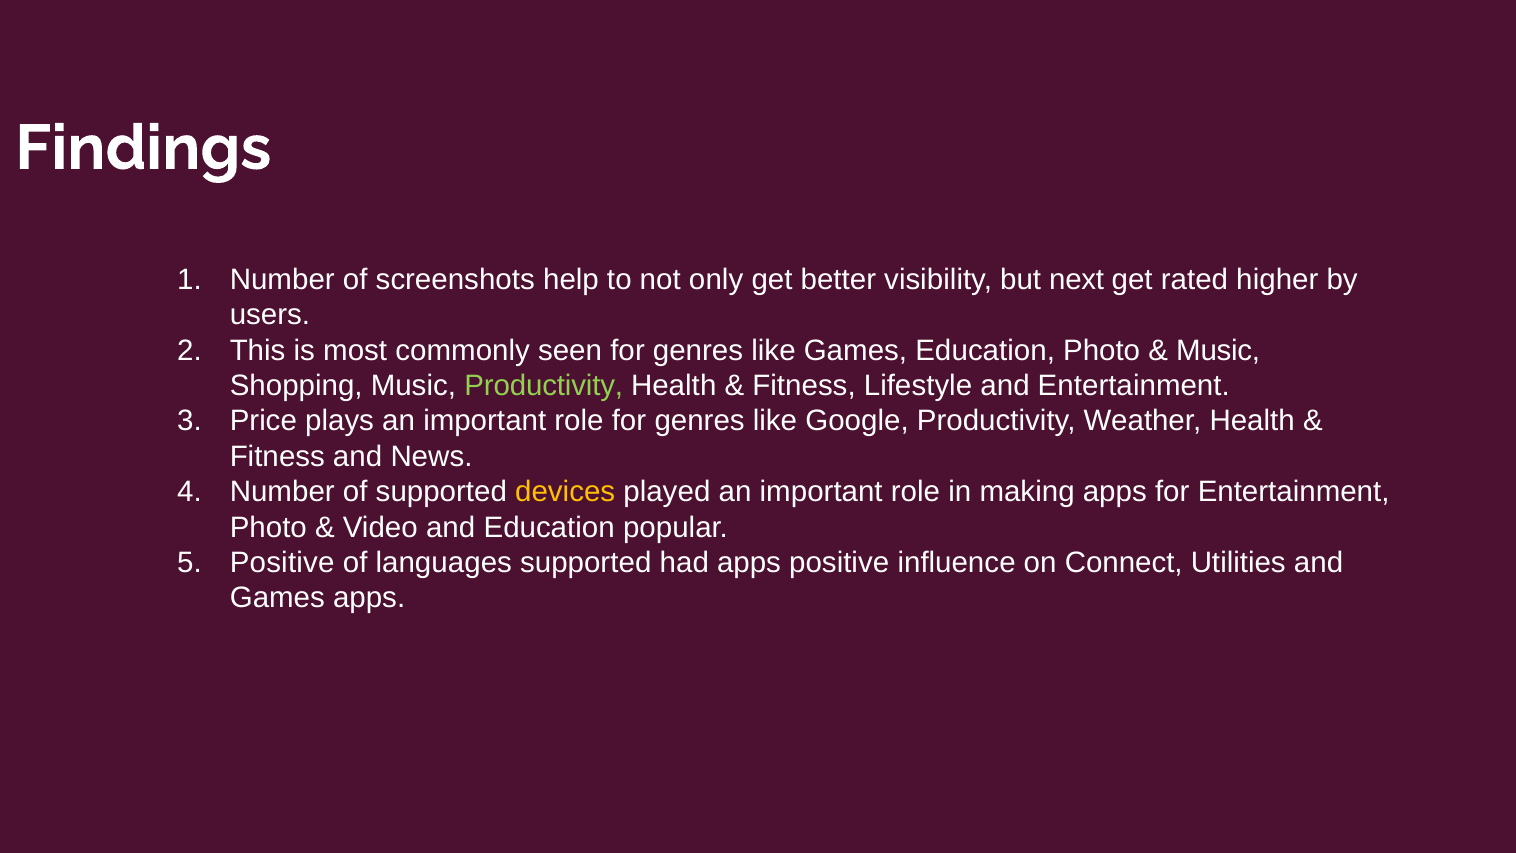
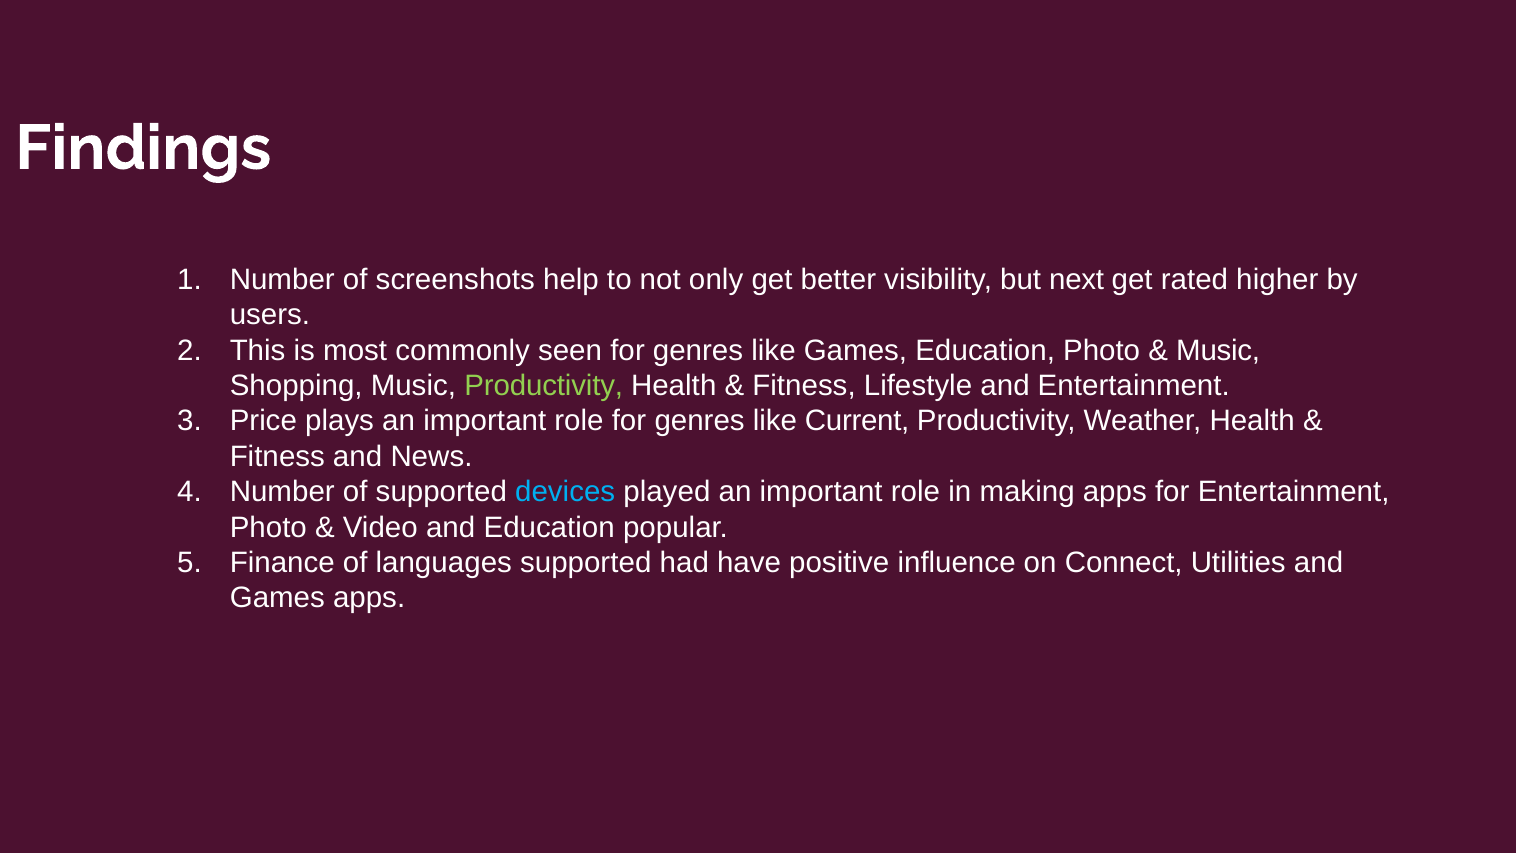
Google: Google -> Current
devices colour: yellow -> light blue
Positive at (282, 563): Positive -> Finance
had apps: apps -> have
